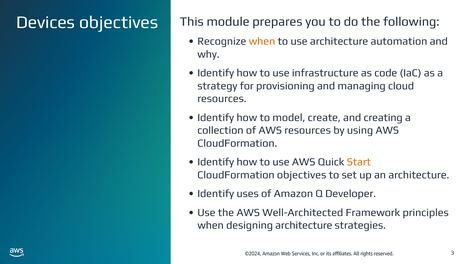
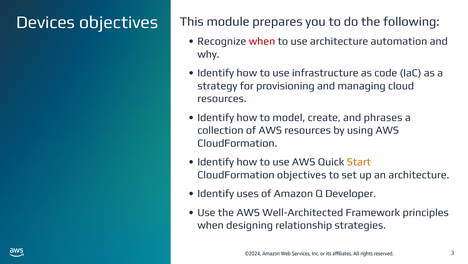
when at (262, 41) colour: orange -> red
creating: creating -> phrases
designing architecture: architecture -> relationship
